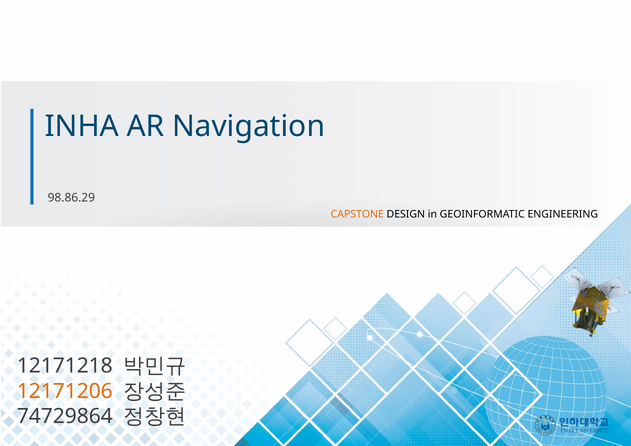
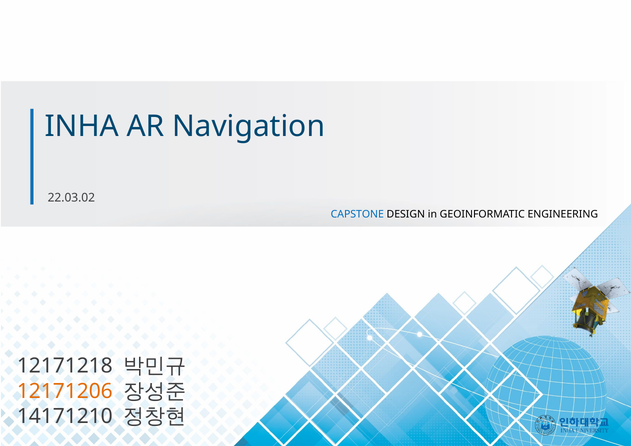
98.86.29: 98.86.29 -> 22.03.02
CAPSTONE colour: orange -> blue
74729864: 74729864 -> 14171210
